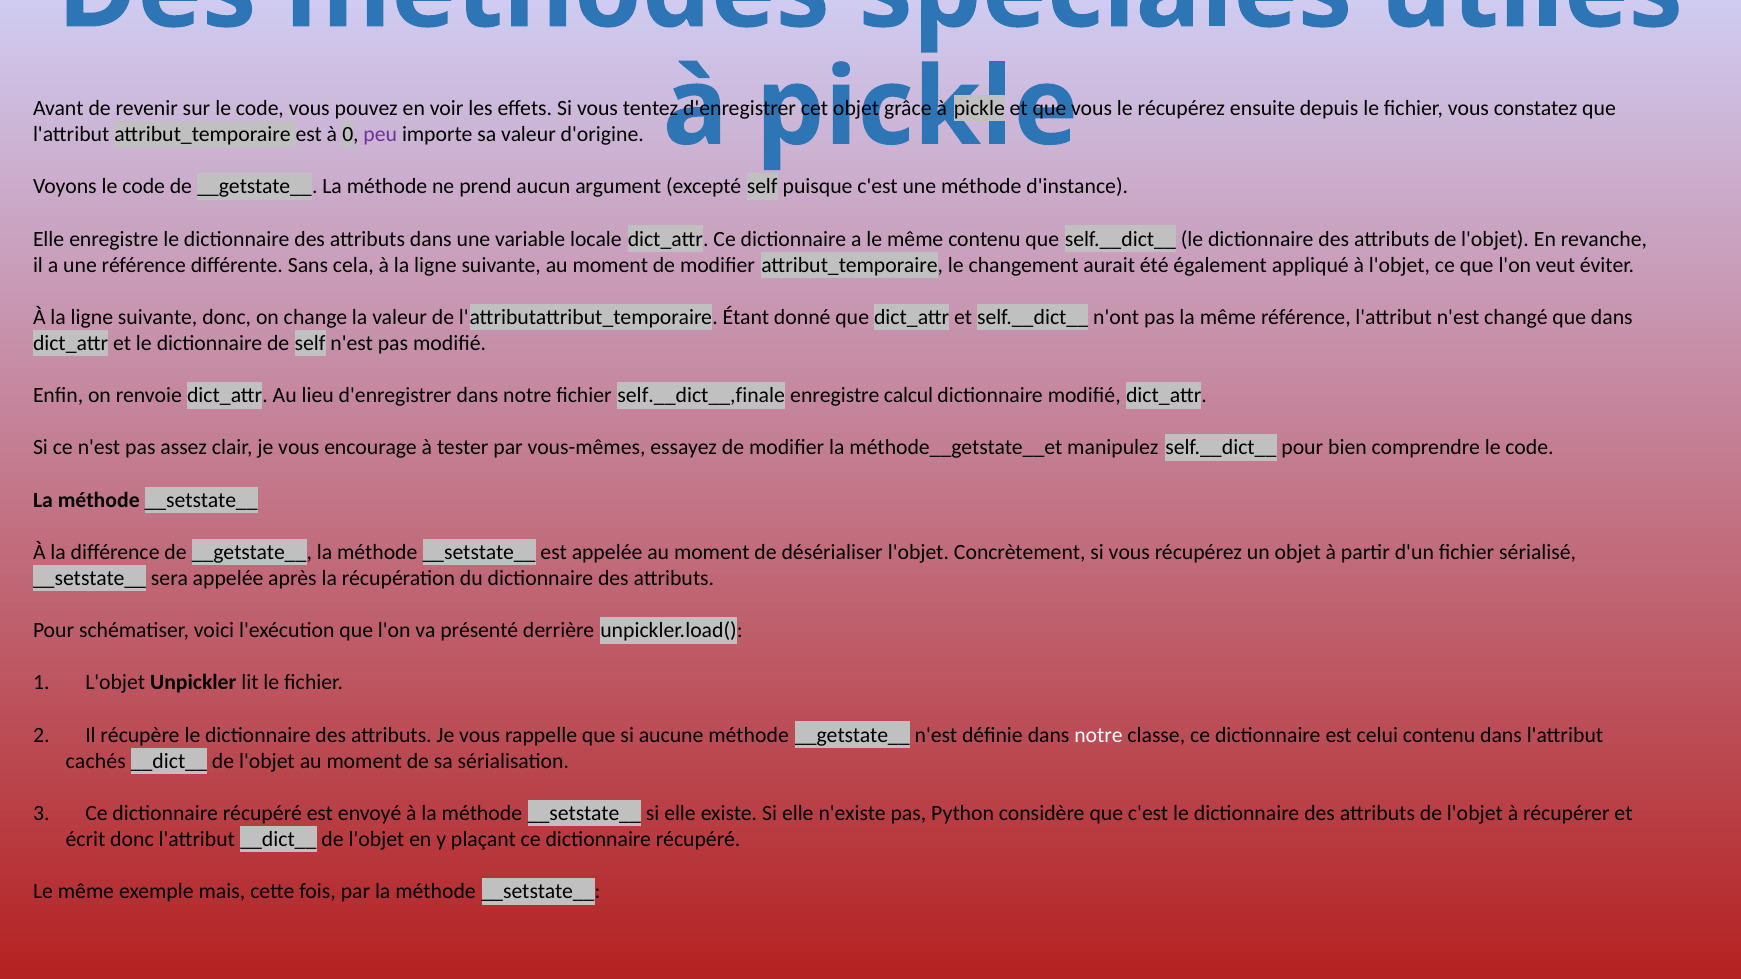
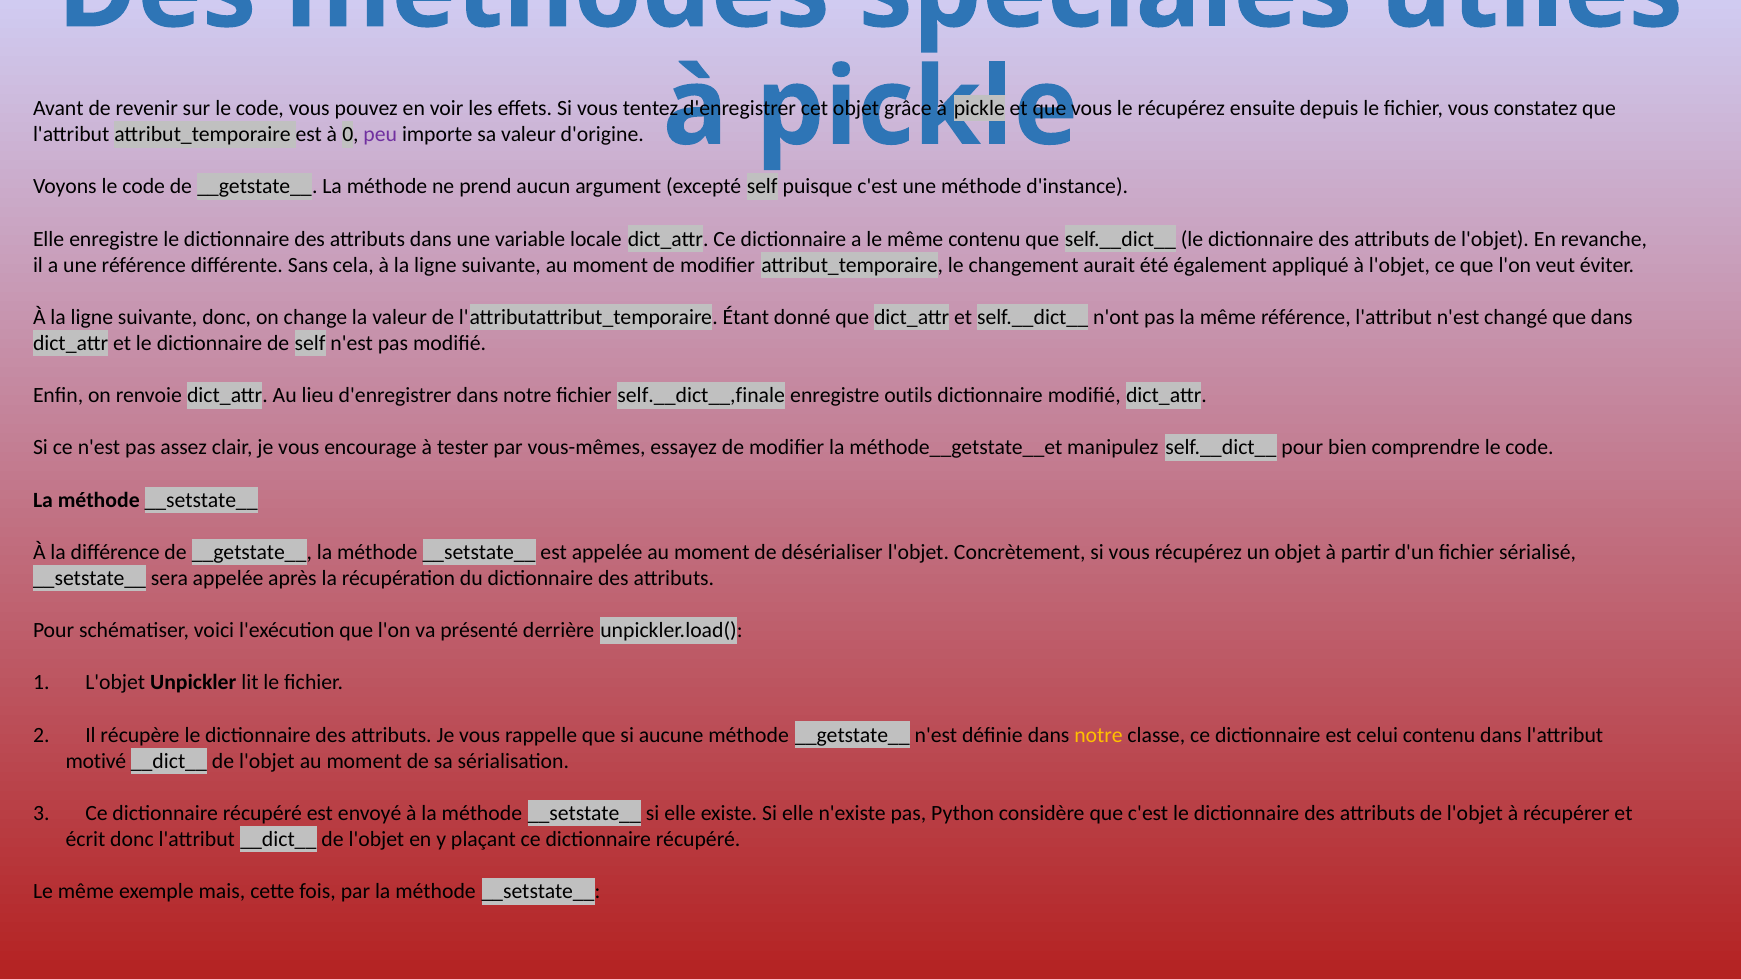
calcul: calcul -> outils
notre at (1098, 735) colour: white -> yellow
cachés: cachés -> motivé
